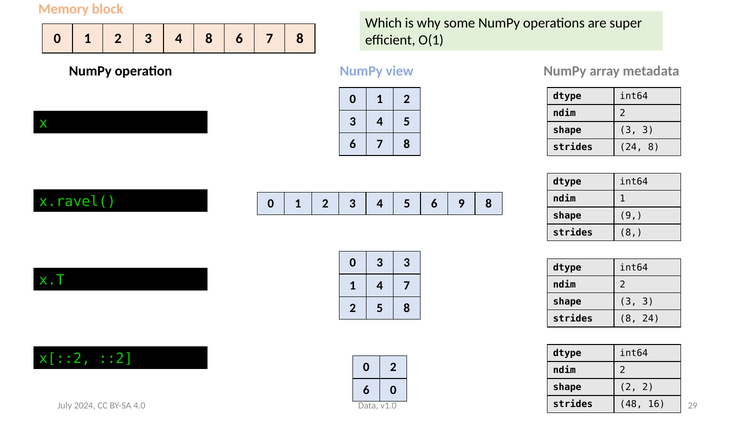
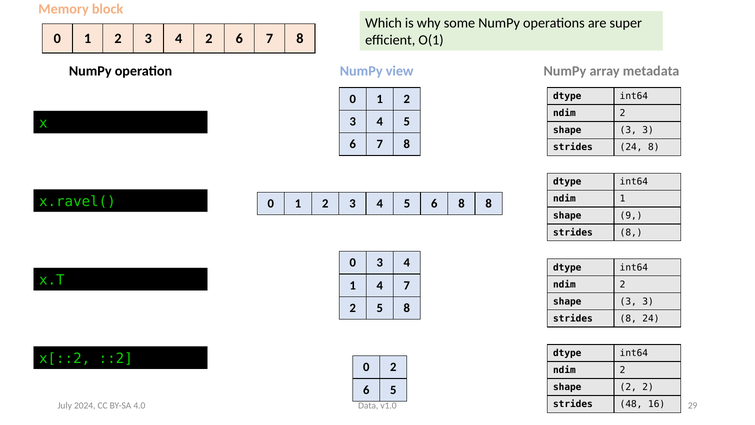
4 8: 8 -> 2
6 9: 9 -> 8
0 3 3: 3 -> 4
6 0: 0 -> 5
